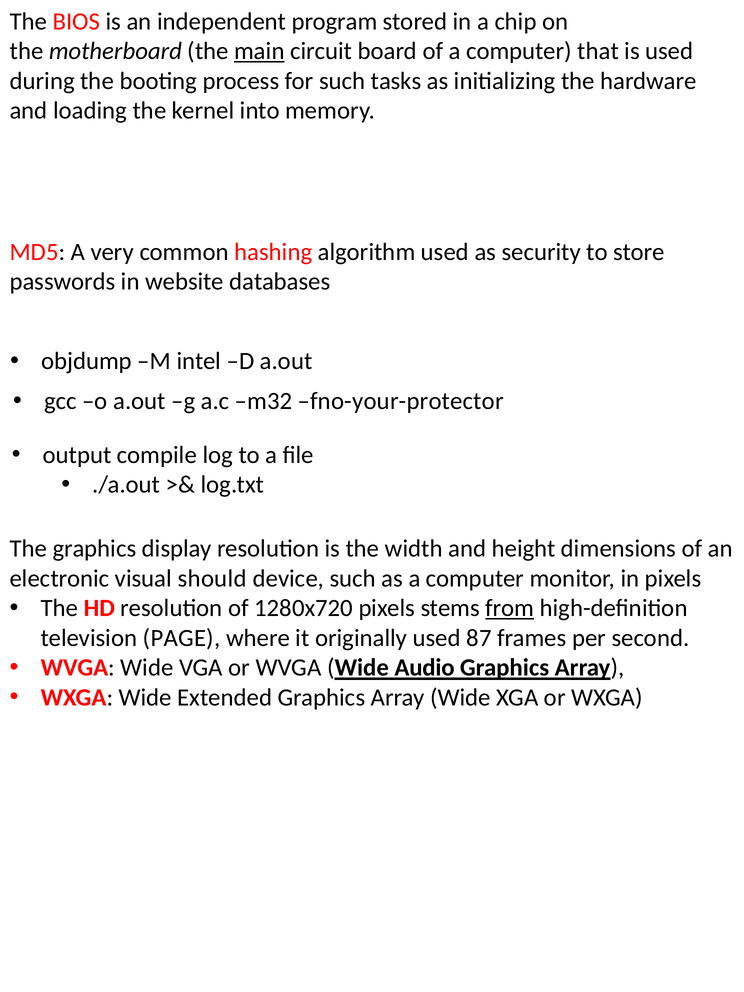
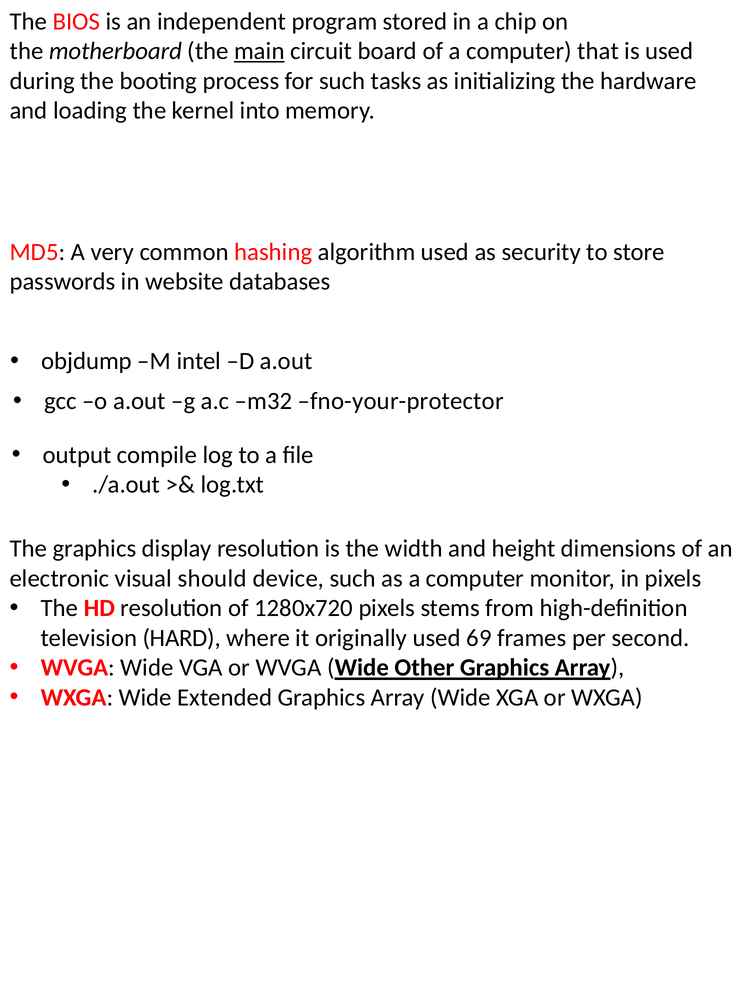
from underline: present -> none
PAGE: PAGE -> HARD
87: 87 -> 69
Audio: Audio -> Other
